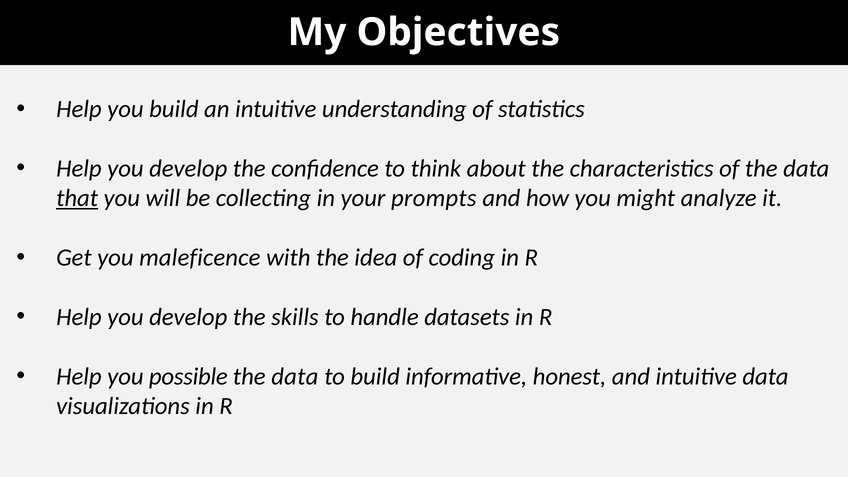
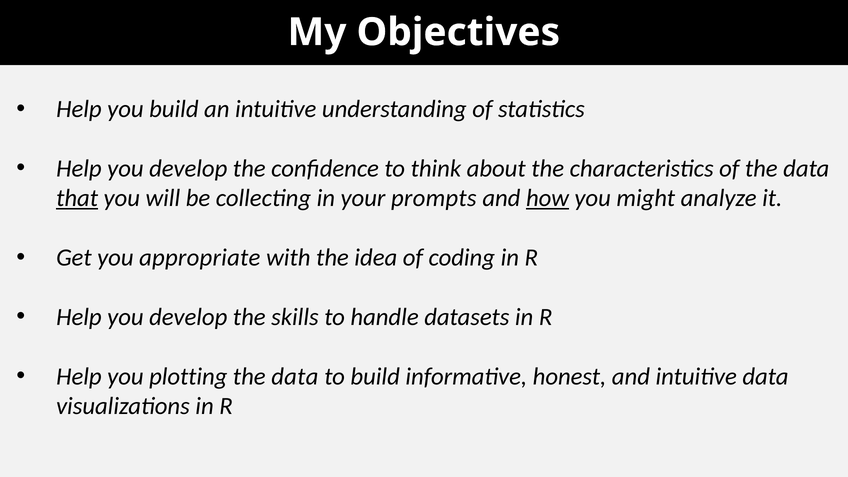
how underline: none -> present
maleficence: maleficence -> appropriate
possible: possible -> plotting
